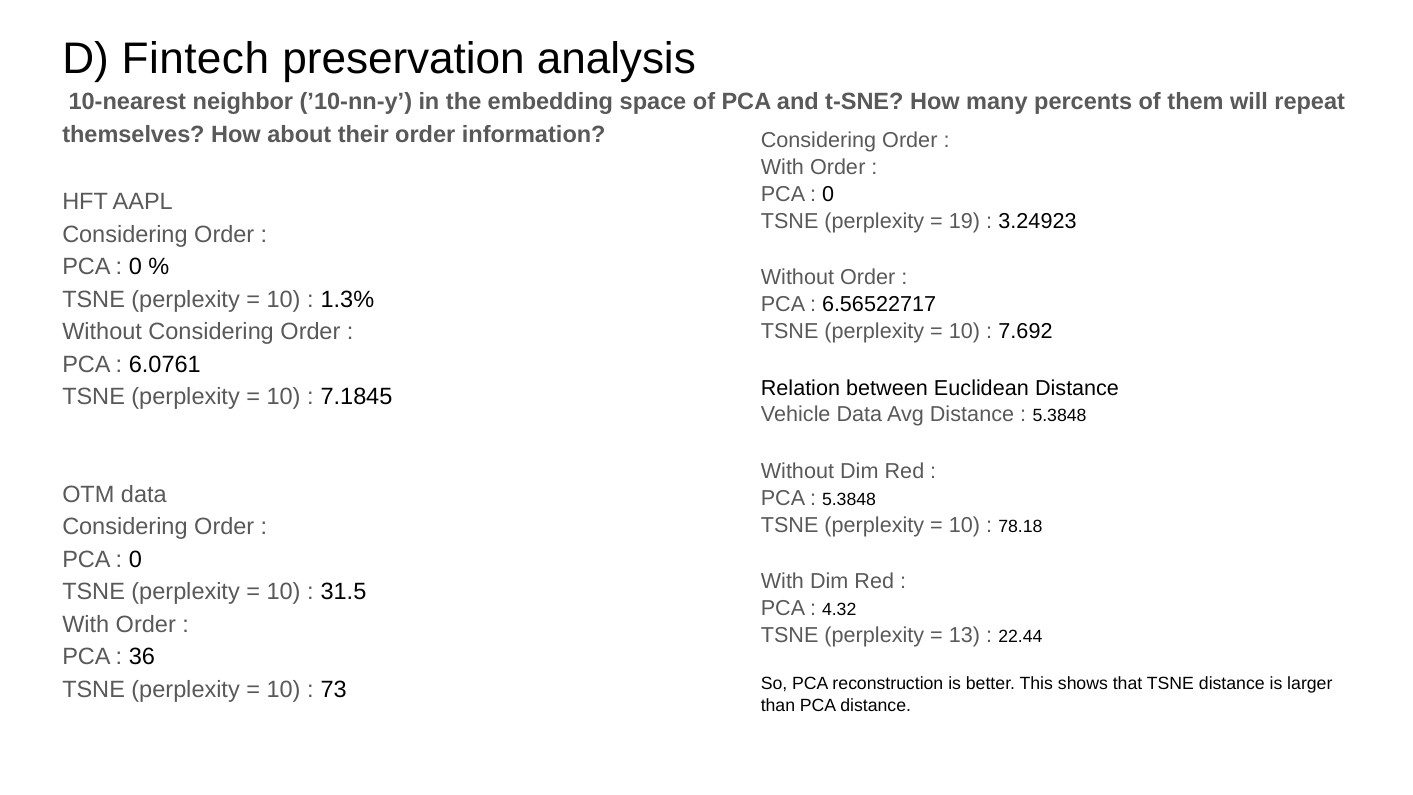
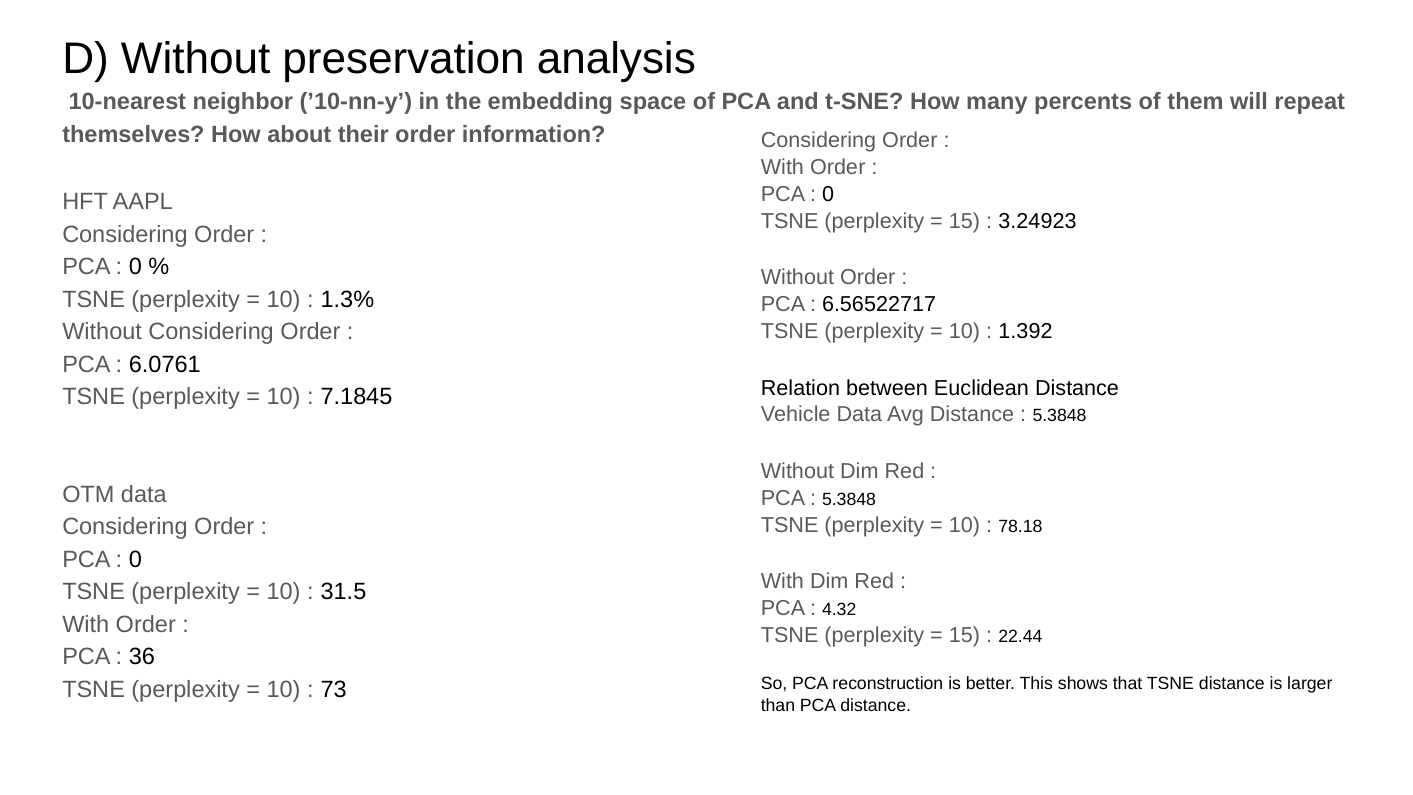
D Fintech: Fintech -> Without
19 at (965, 221): 19 -> 15
7.692: 7.692 -> 1.392
13 at (965, 635): 13 -> 15
